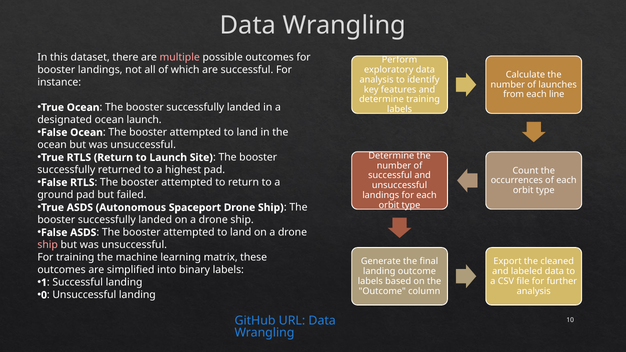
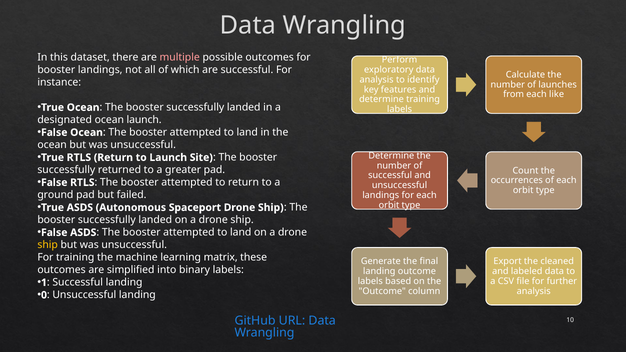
line: line -> like
highest: highest -> greater
ship at (48, 245) colour: pink -> yellow
